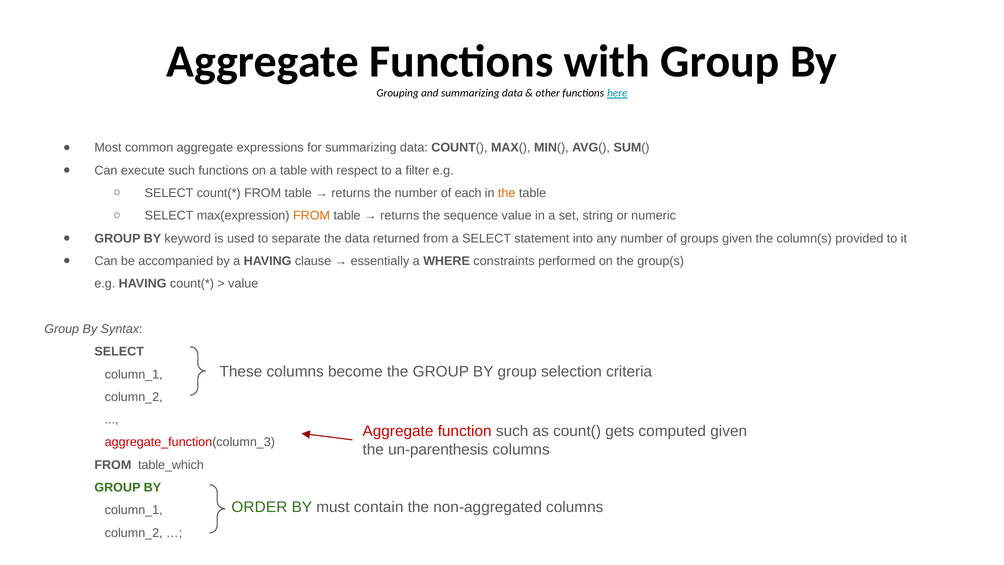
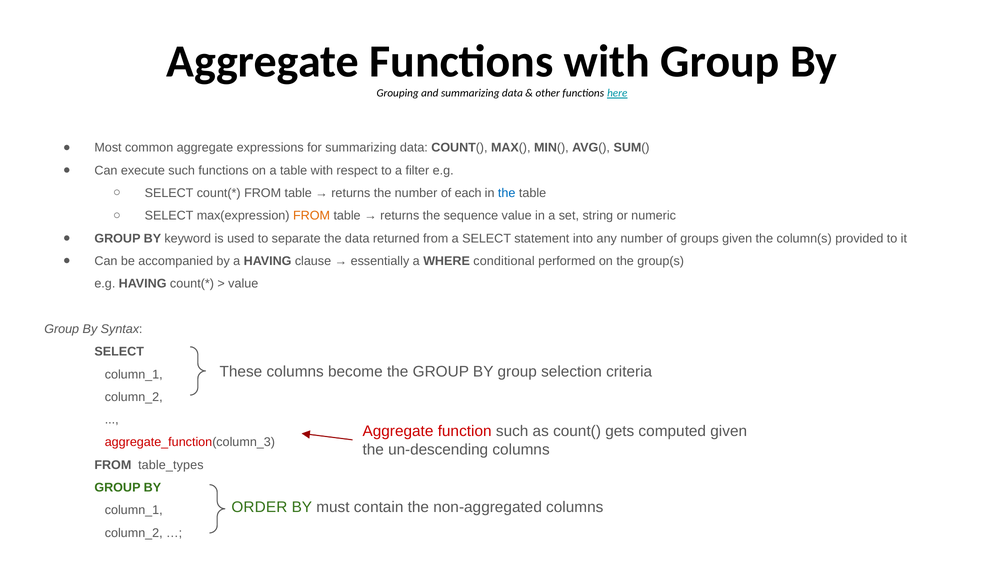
the at (507, 193) colour: orange -> blue
constraints: constraints -> conditional
un-parenthesis: un-parenthesis -> un-descending
table_which: table_which -> table_types
